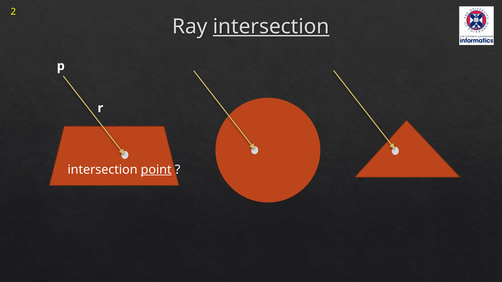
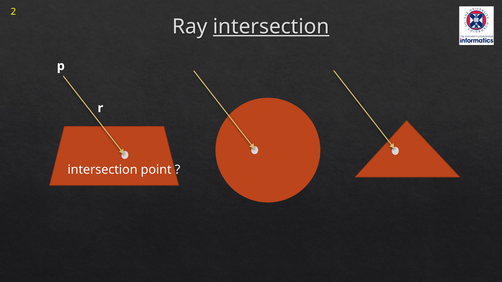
point underline: present -> none
